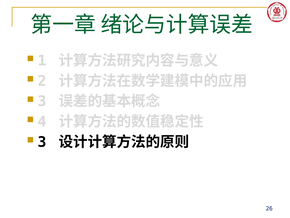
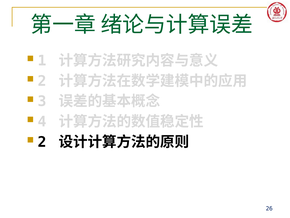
3 at (42, 142): 3 -> 2
